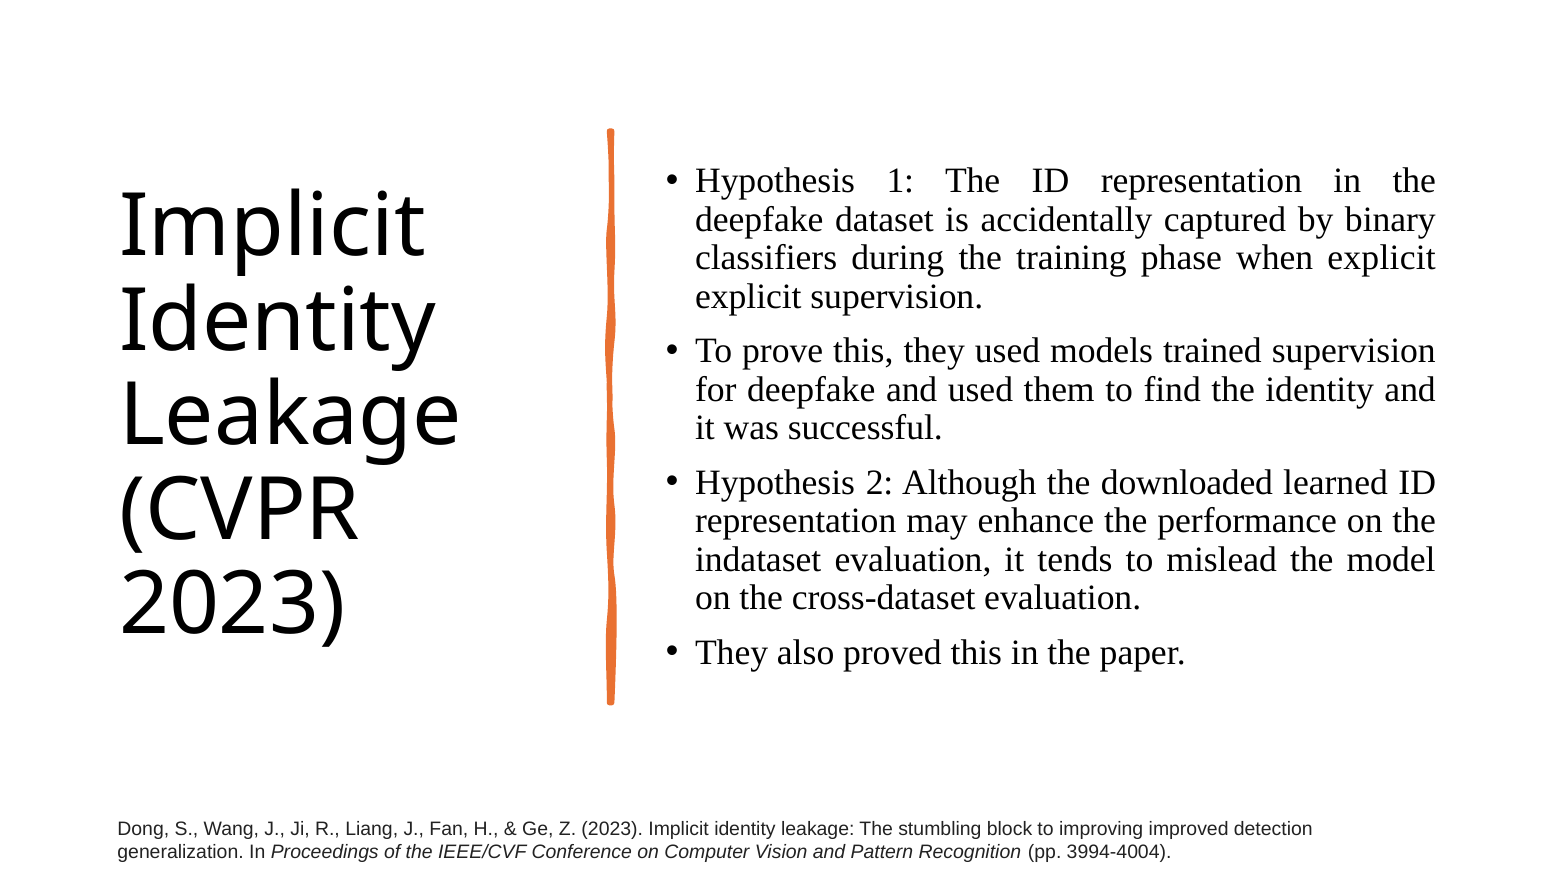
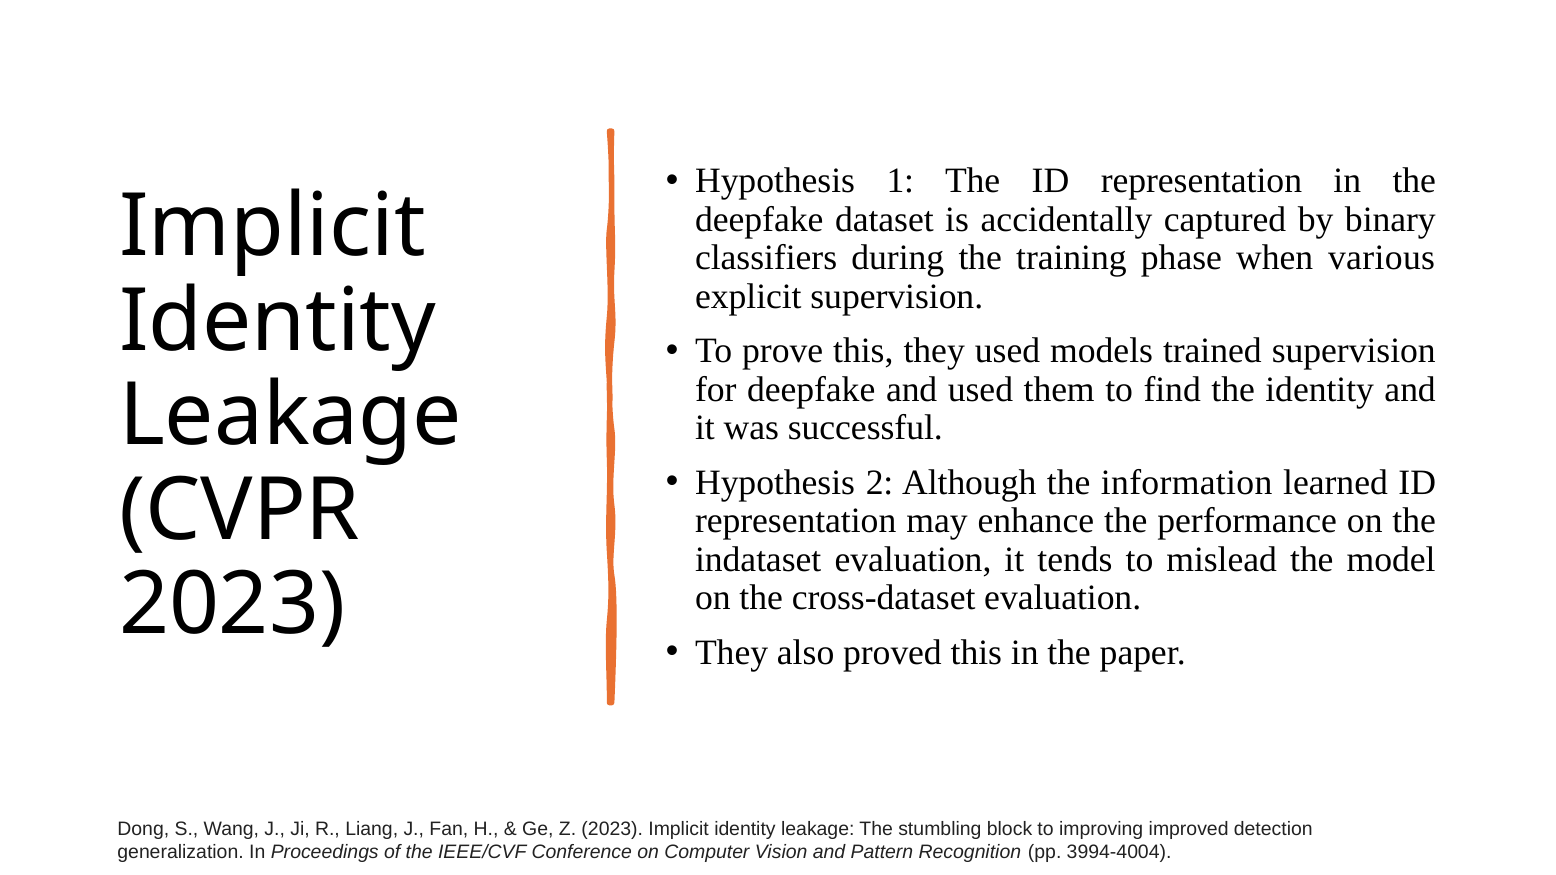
when explicit: explicit -> various
downloaded: downloaded -> information
